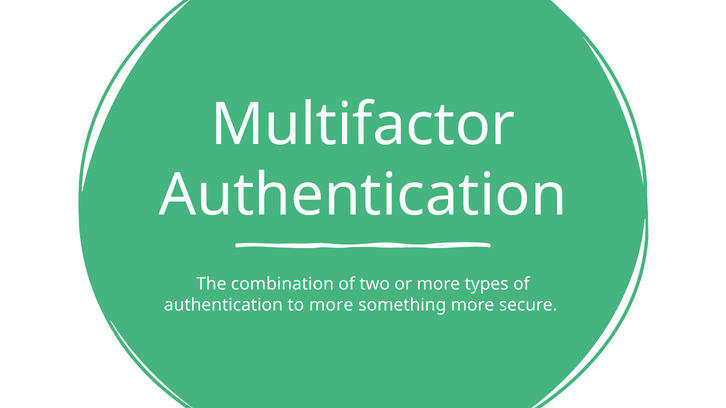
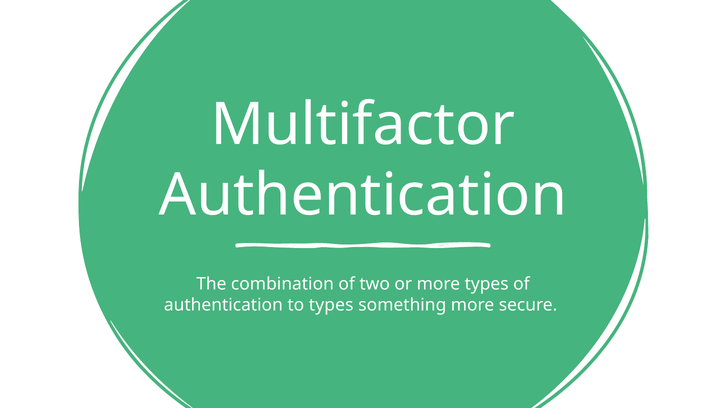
to more: more -> types
